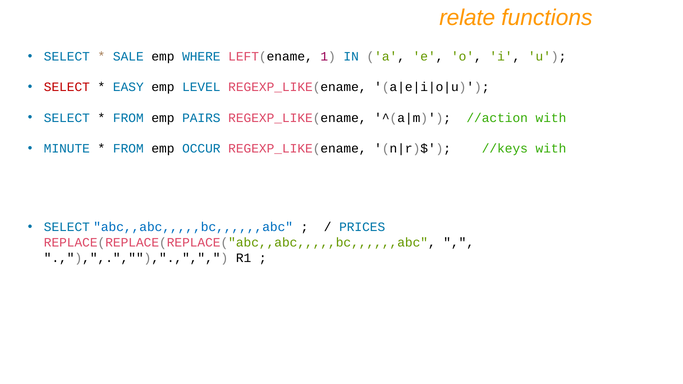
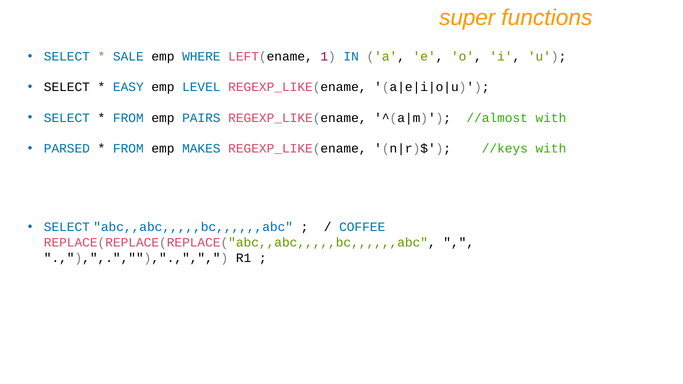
relate: relate -> super
SELECT at (67, 87) colour: red -> black
//action: //action -> //almost
MINUTE: MINUTE -> PARSED
OCCUR: OCCUR -> MAKES
PRICES: PRICES -> COFFEE
